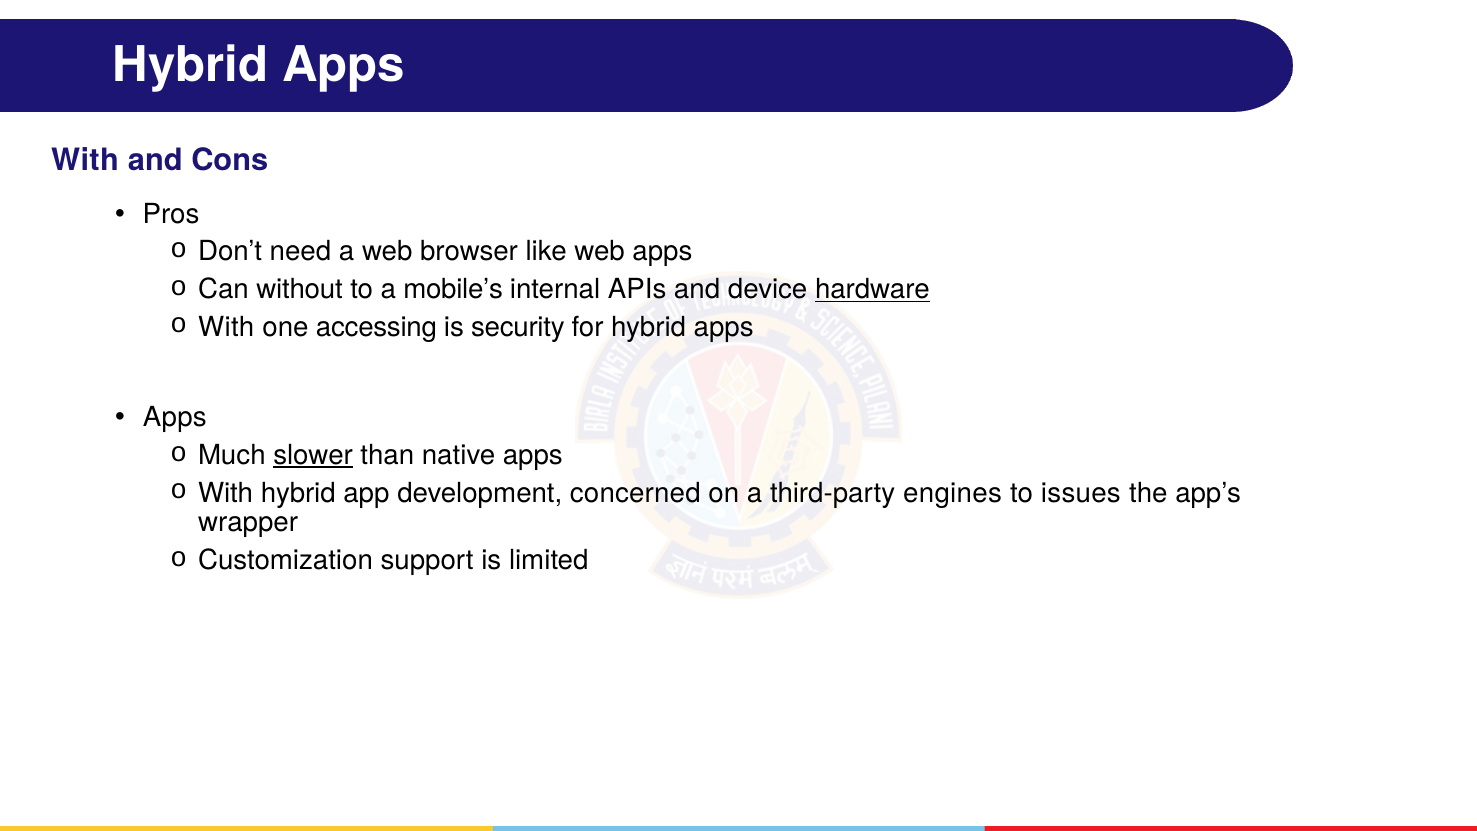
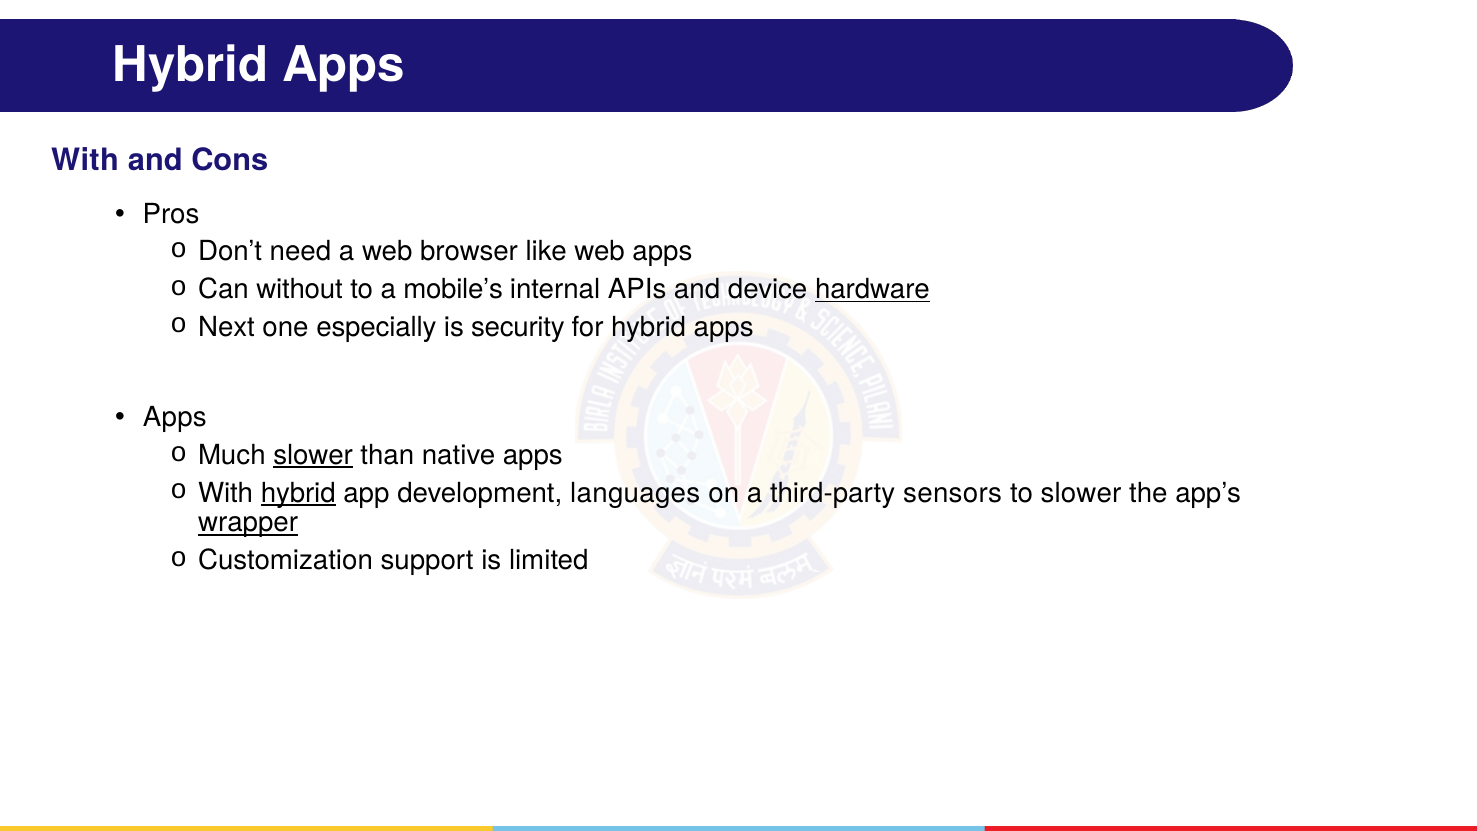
With at (226, 327): With -> Next
accessing: accessing -> especially
hybrid at (298, 493) underline: none -> present
concerned: concerned -> languages
engines: engines -> sensors
to issues: issues -> slower
wrapper underline: none -> present
